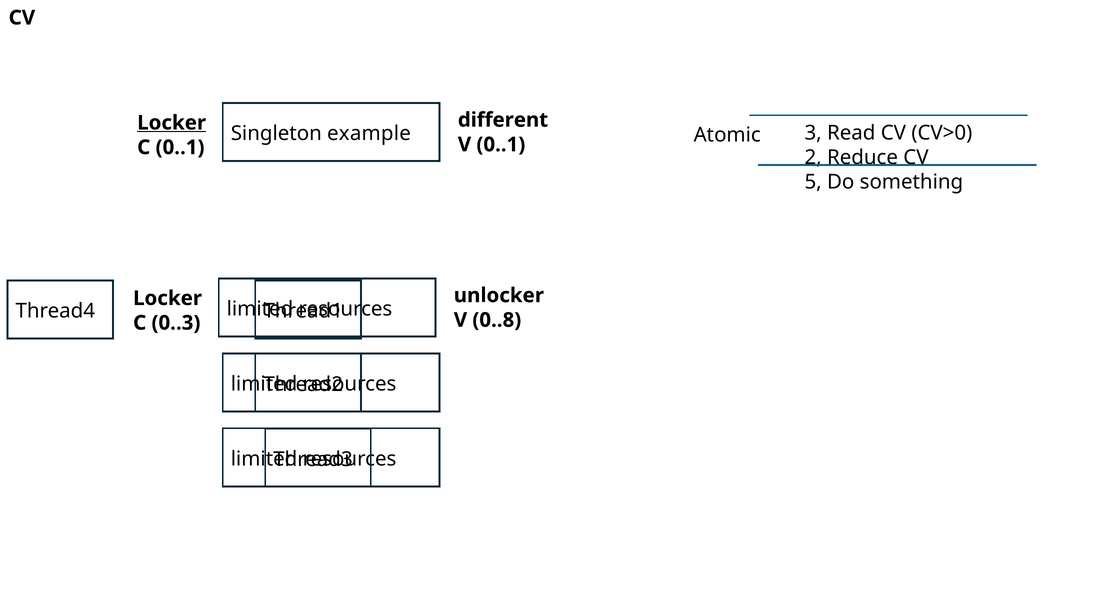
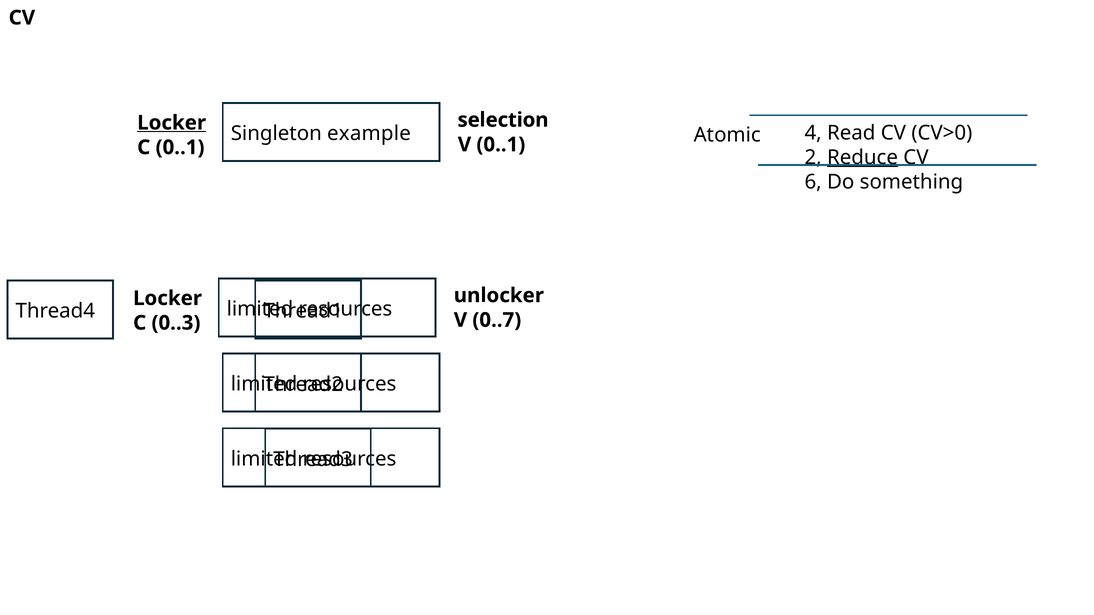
different: different -> selection
3: 3 -> 4
Reduce underline: none -> present
5: 5 -> 6
0..8: 0..8 -> 0..7
